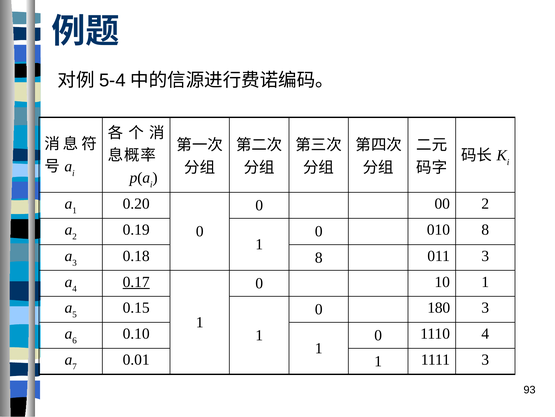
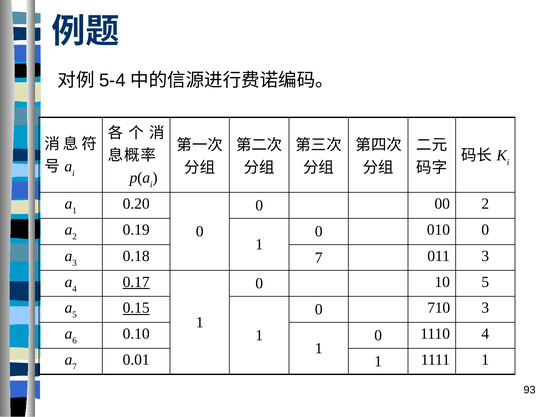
010 8: 8 -> 0
0.18 8: 8 -> 7
10 1: 1 -> 5
0.15 underline: none -> present
180: 180 -> 710
1111 3: 3 -> 1
